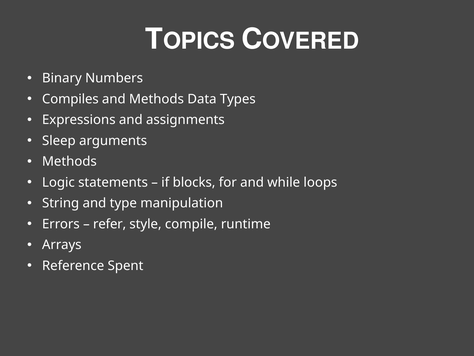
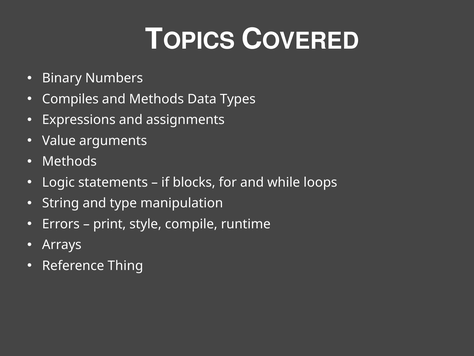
Sleep: Sleep -> Value
refer: refer -> print
Spent: Spent -> Thing
